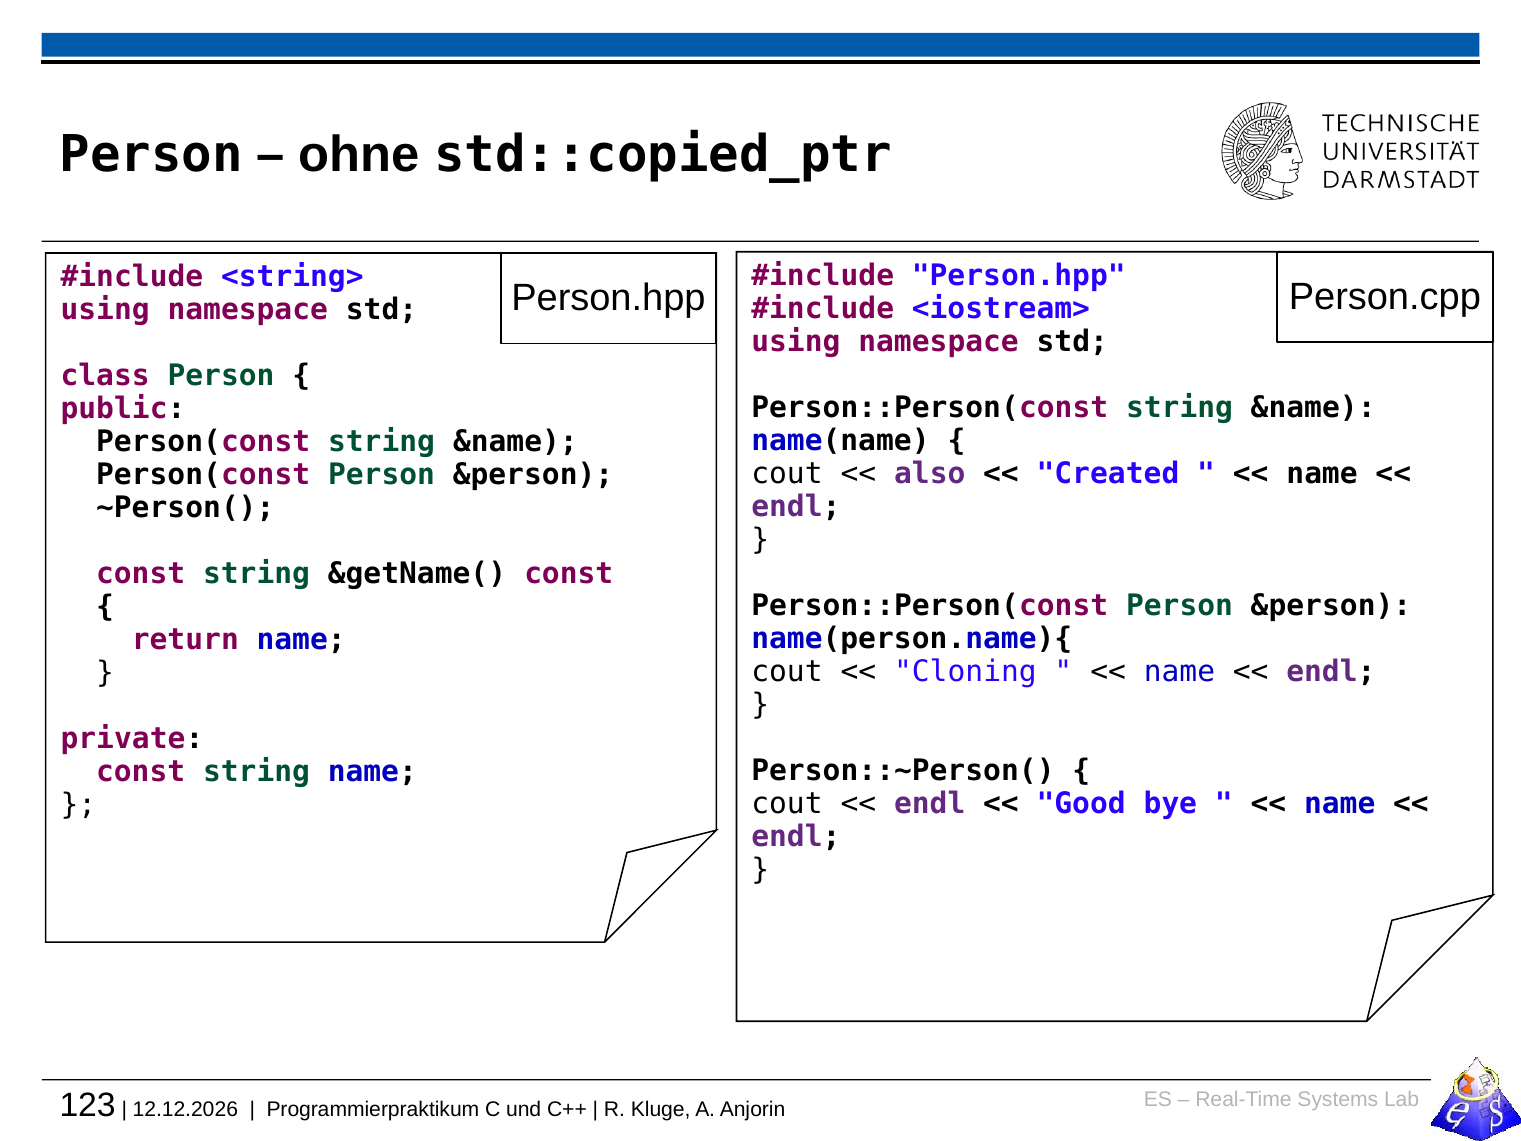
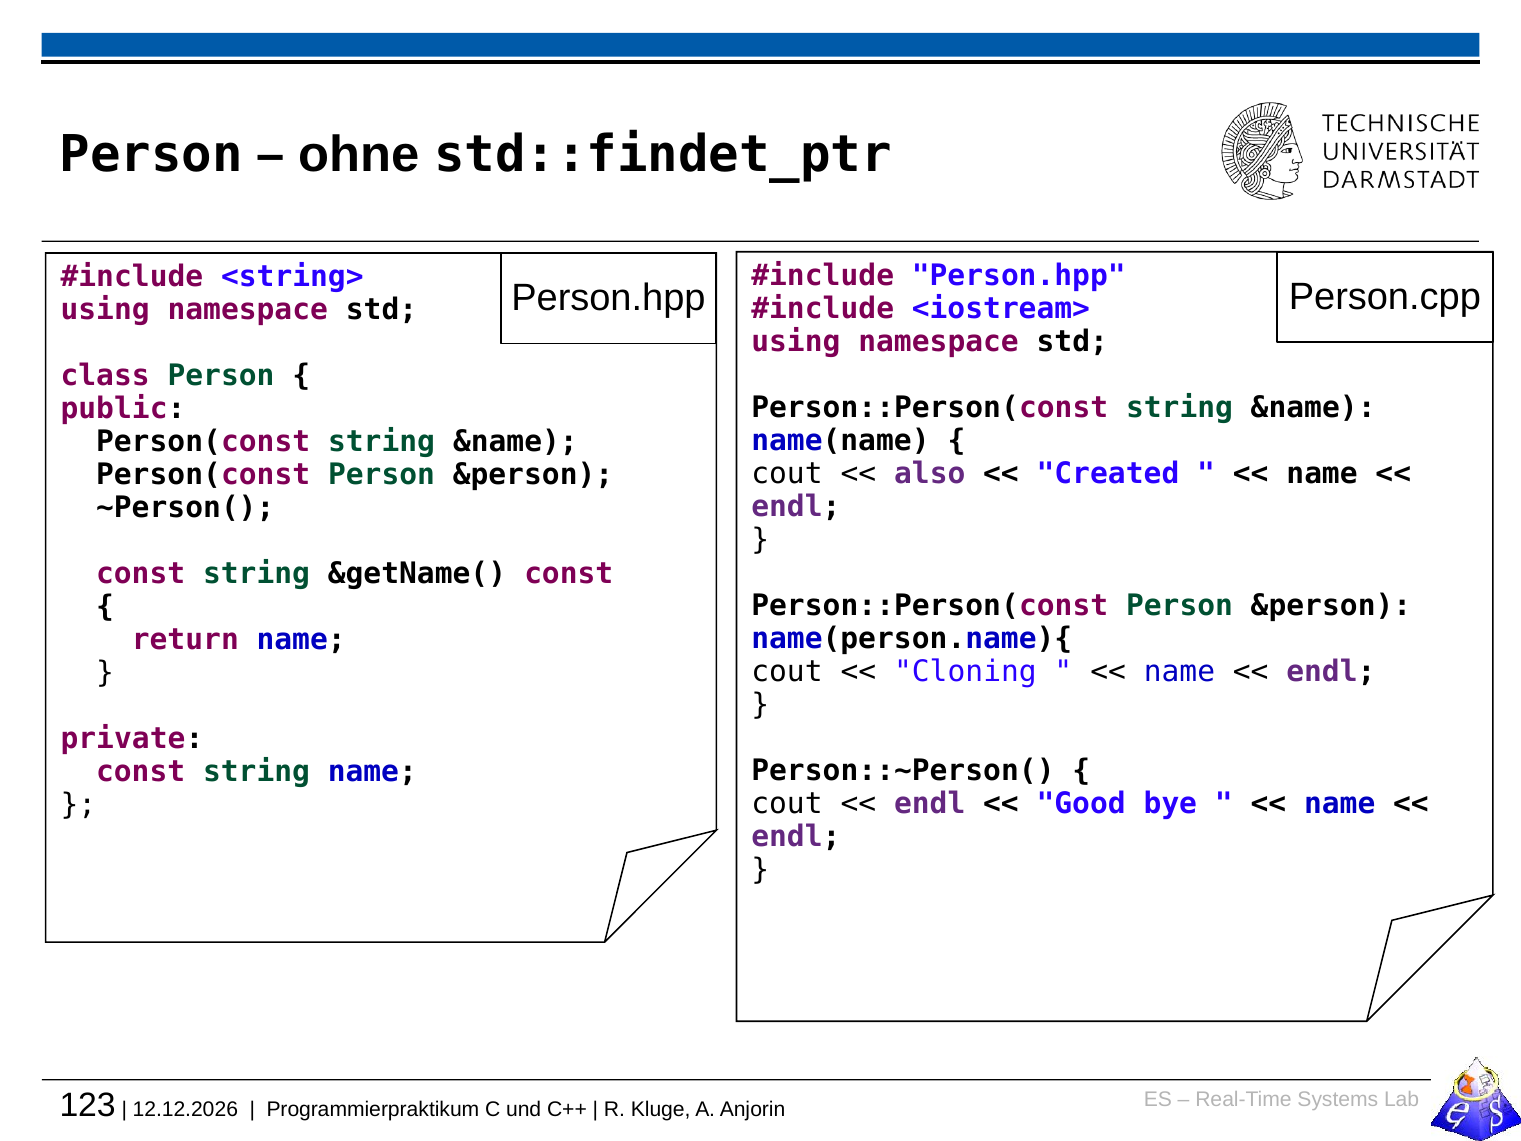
std::copied_ptr: std::copied_ptr -> std::findet_ptr
